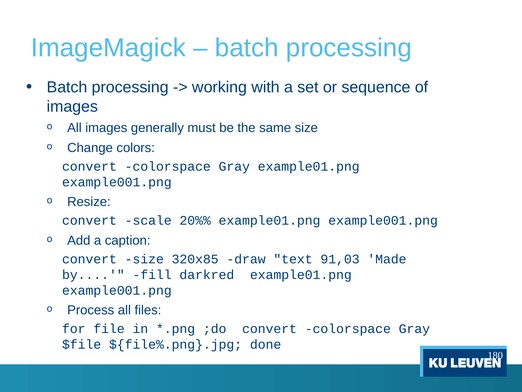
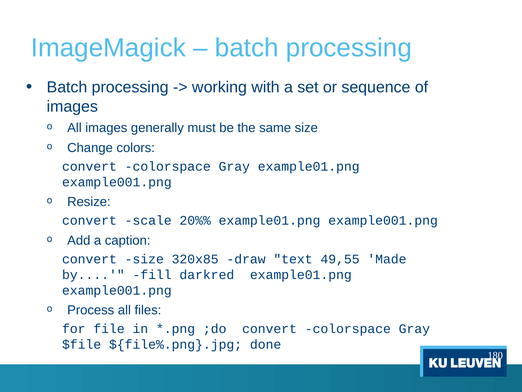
91,03: 91,03 -> 49,55
